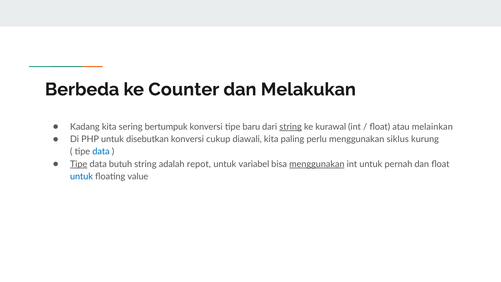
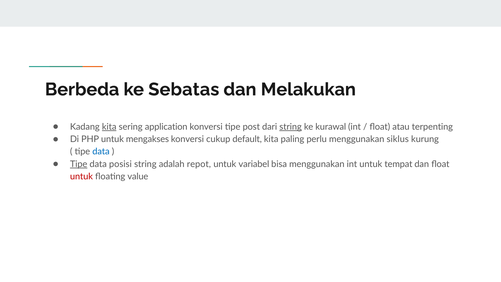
Counter: Counter -> Sebatas
kita at (109, 127) underline: none -> present
bertumpuk: bertumpuk -> application
baru: baru -> post
melainkan: melainkan -> terpenting
disebutkan: disebutkan -> mengakses
diawali: diawali -> default
butuh: butuh -> posisi
menggunakan at (317, 164) underline: present -> none
pernah: pernah -> tempat
untuk at (81, 177) colour: blue -> red
